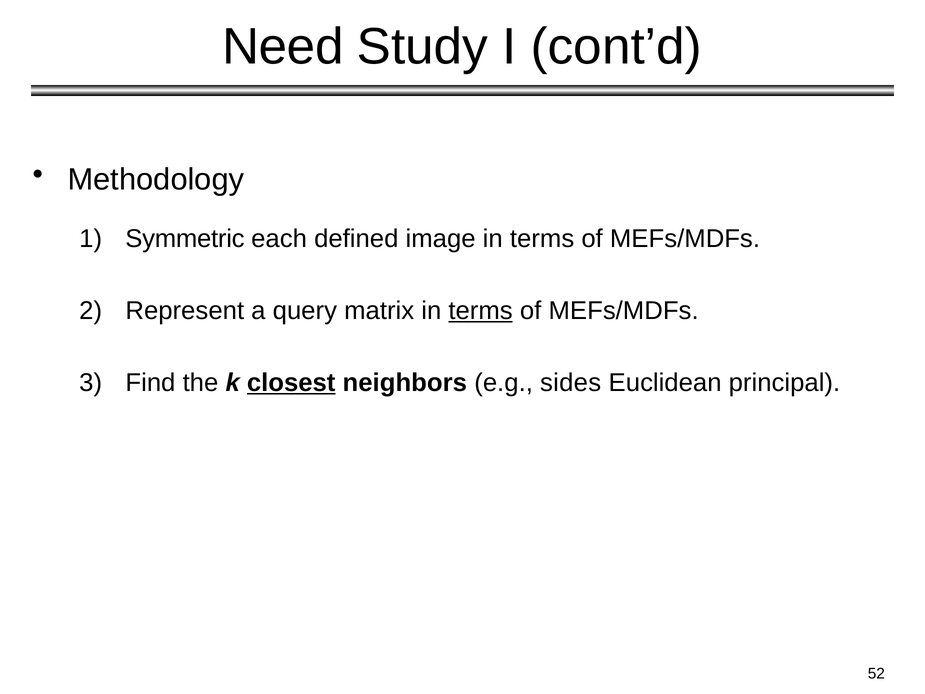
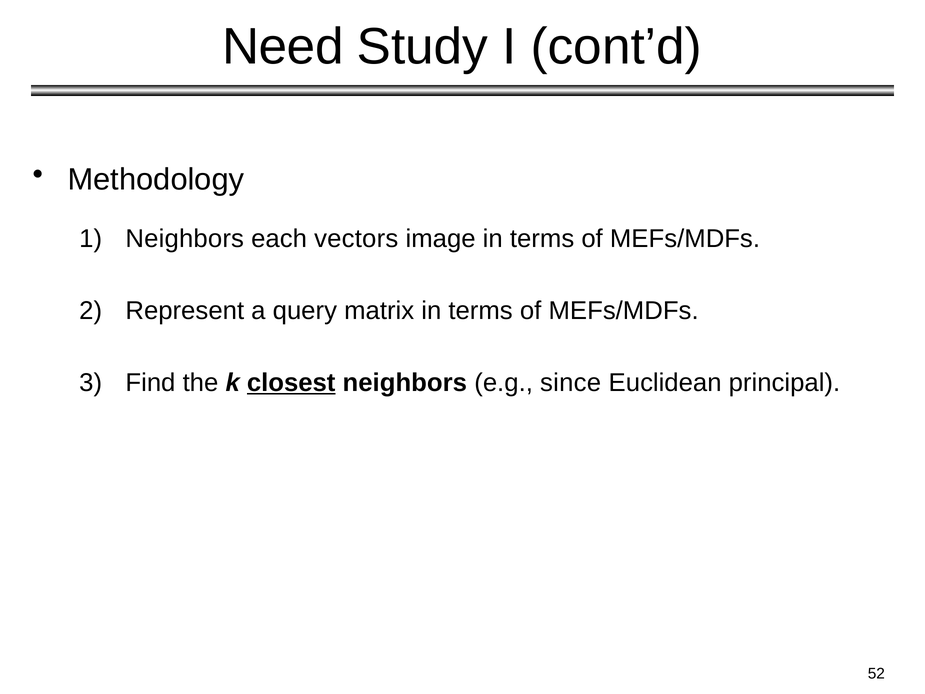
Symmetric at (185, 239): Symmetric -> Neighbors
defined: defined -> vectors
terms at (481, 310) underline: present -> none
sides: sides -> since
